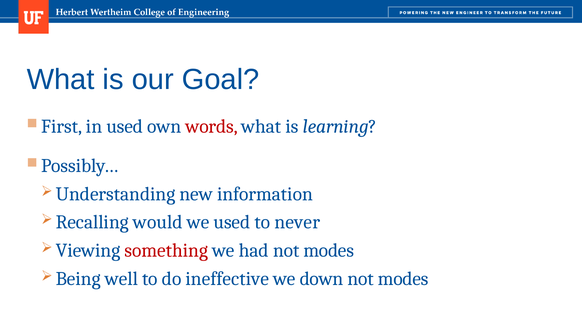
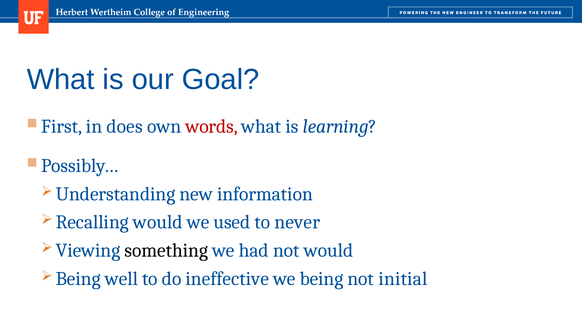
in used: used -> does
something colour: red -> black
had not modes: modes -> would
down: down -> being
modes at (403, 278): modes -> initial
